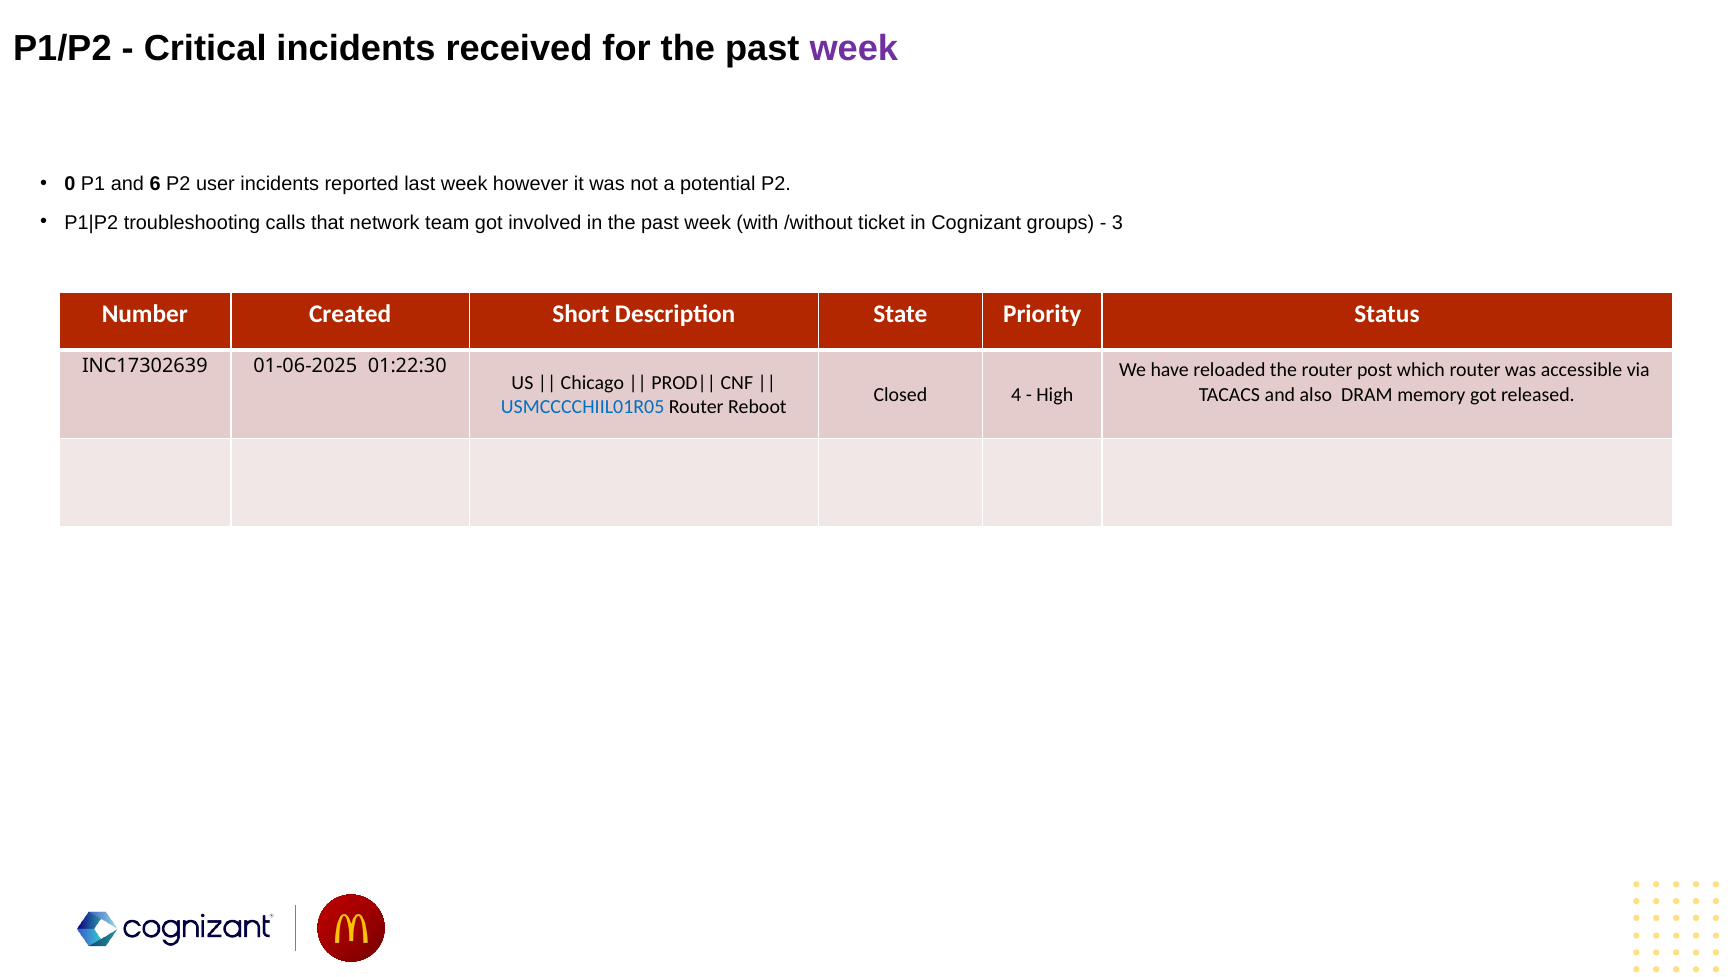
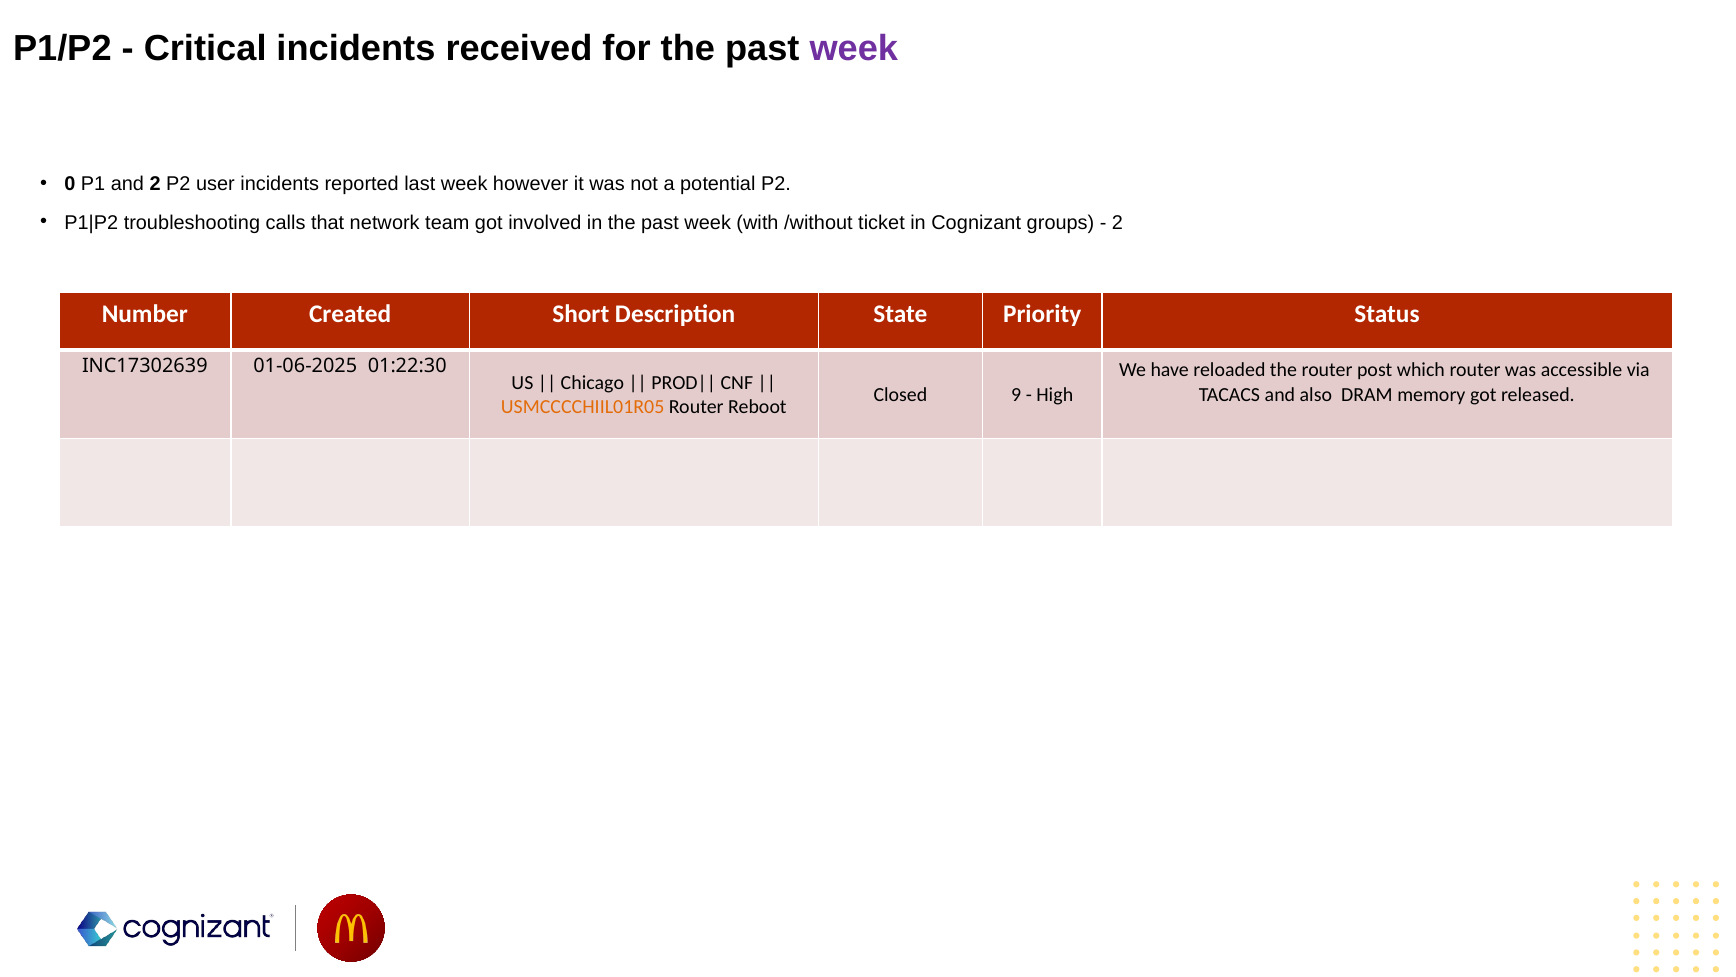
and 6: 6 -> 2
3 at (1117, 222): 3 -> 2
4: 4 -> 9
USMCCCCHIIL01R05 colour: blue -> orange
